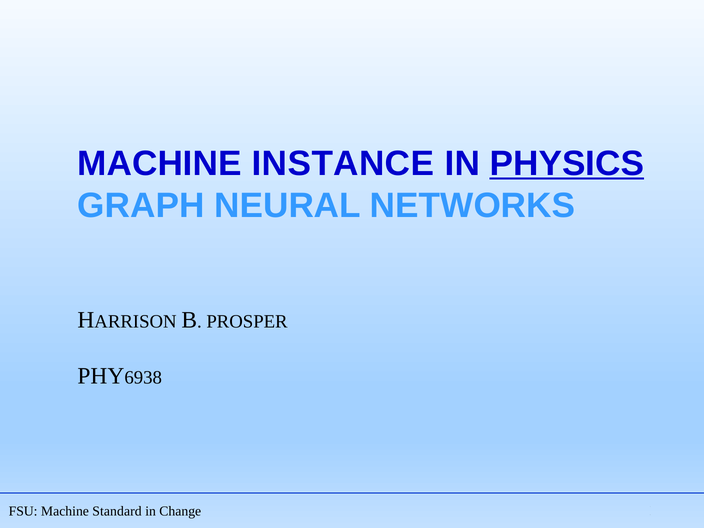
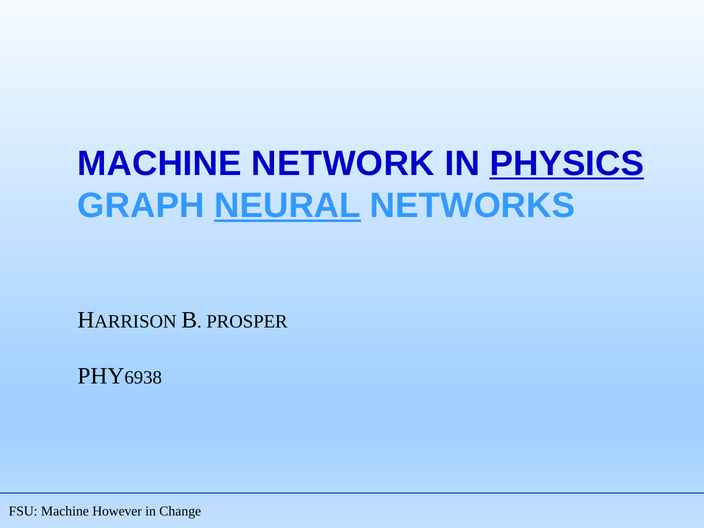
INSTANCE: INSTANCE -> NETWORK
NEURAL underline: none -> present
Standard: Standard -> However
